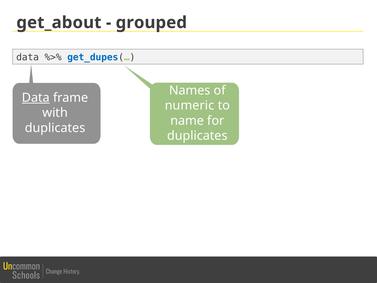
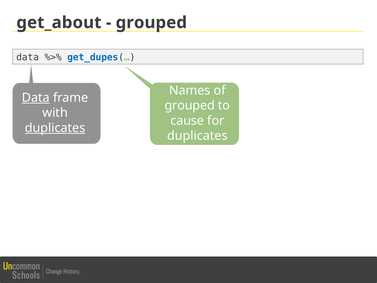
numeric at (190, 105): numeric -> grouped
name: name -> cause
duplicates at (55, 128) underline: none -> present
